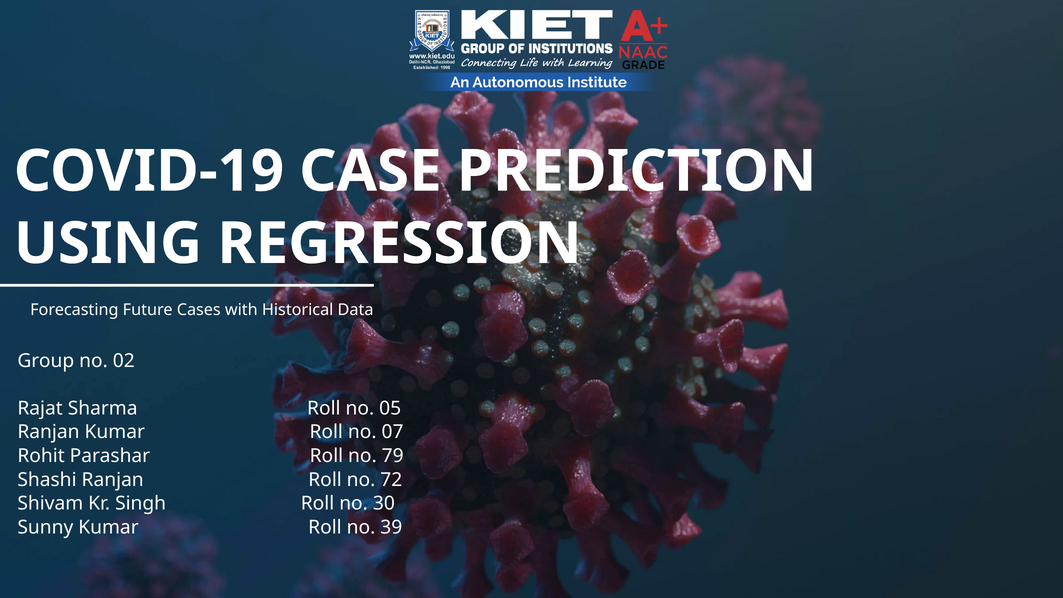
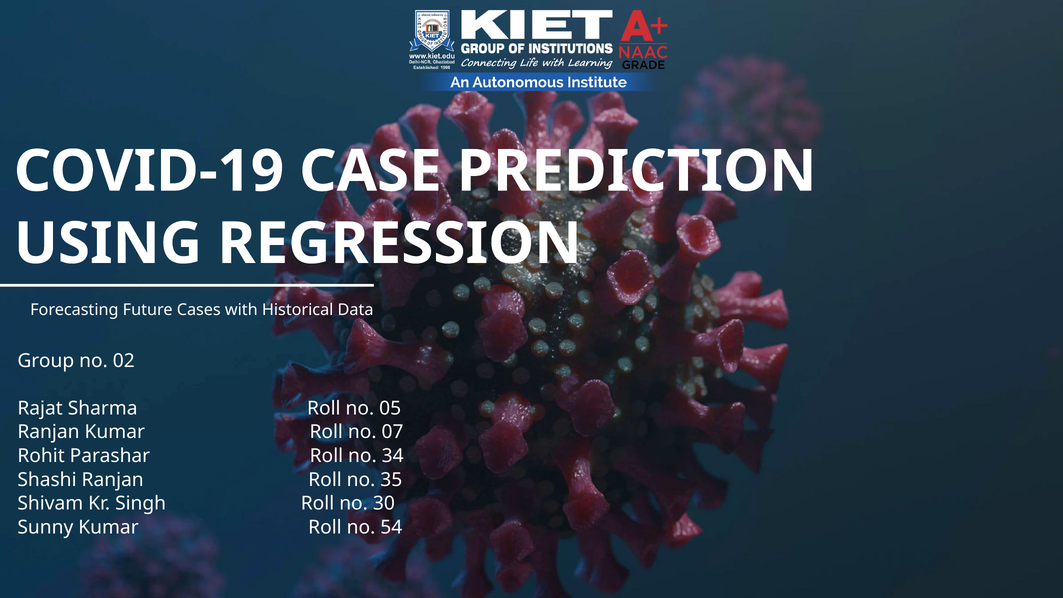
79: 79 -> 34
72: 72 -> 35
39: 39 -> 54
